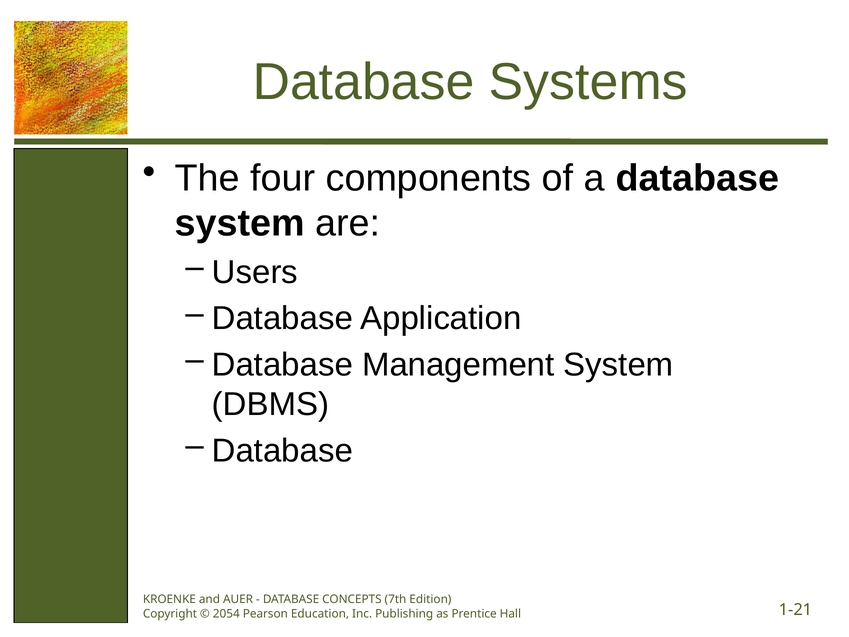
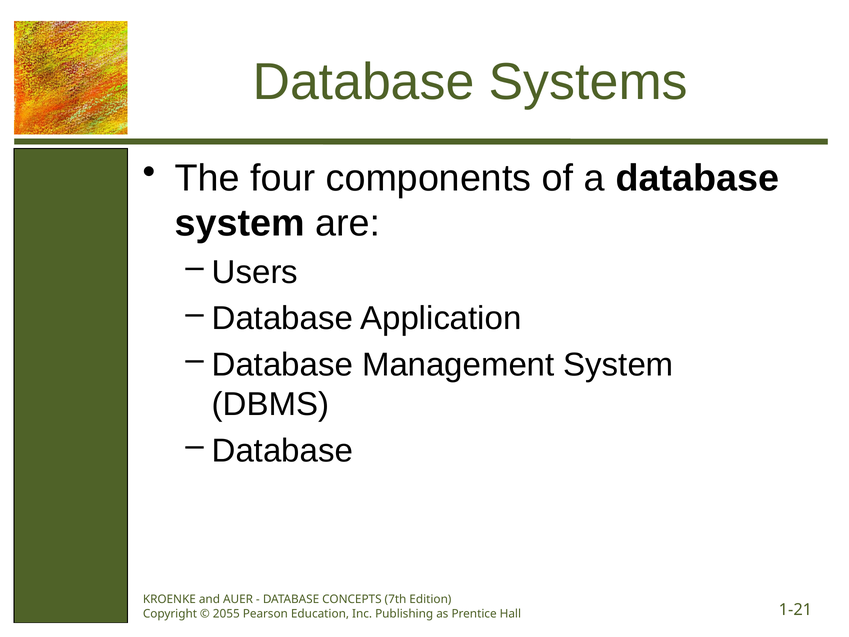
2054: 2054 -> 2055
